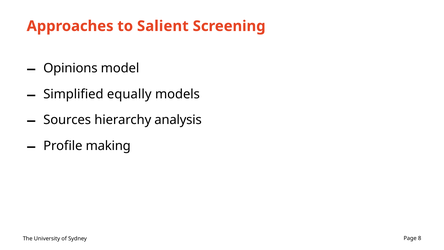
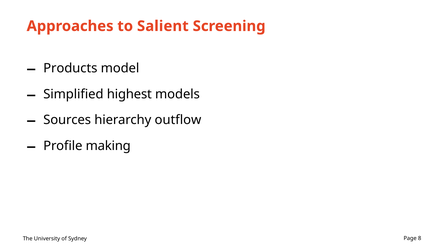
Opinions: Opinions -> Products
equally: equally -> highest
analysis: analysis -> outflow
